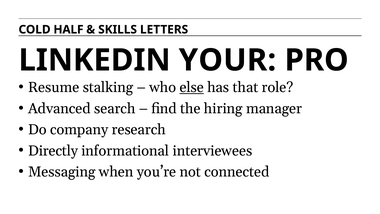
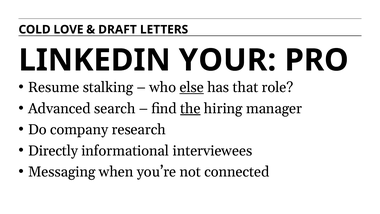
HALF: HALF -> LOVE
SKILLS: SKILLS -> DRAFT
the underline: none -> present
